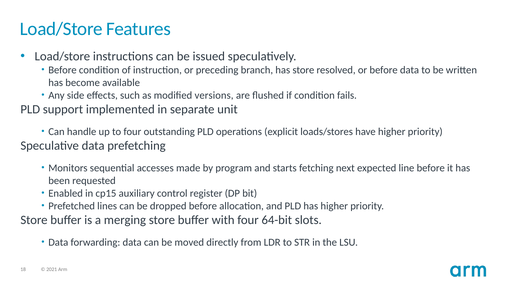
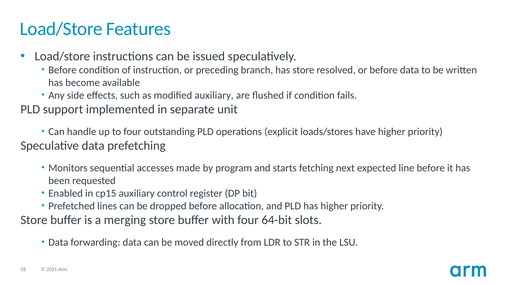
modified versions: versions -> auxiliary
